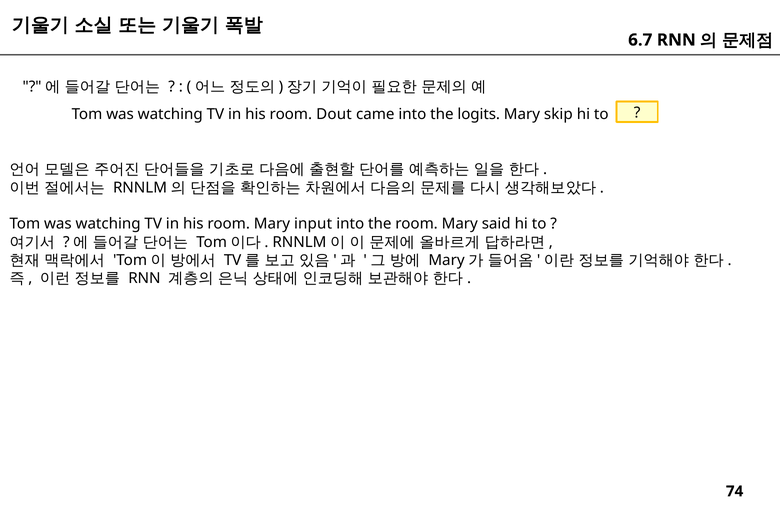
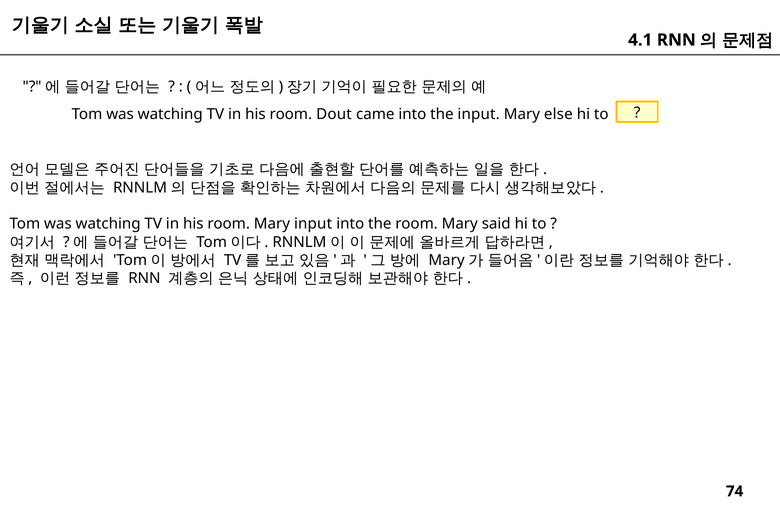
6.7: 6.7 -> 4.1
the logits: logits -> input
skip: skip -> else
